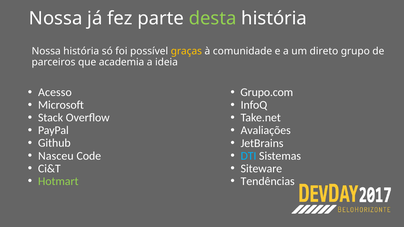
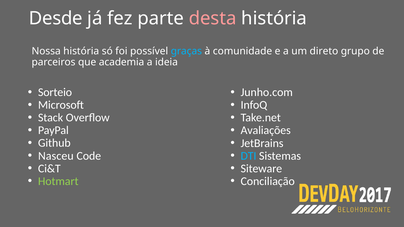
Nossa at (56, 18): Nossa -> Desde
desta colour: light green -> pink
graças colour: yellow -> light blue
Acesso: Acesso -> Sorteio
Grupo.com: Grupo.com -> Junho.com
Tendências: Tendências -> Conciliação
